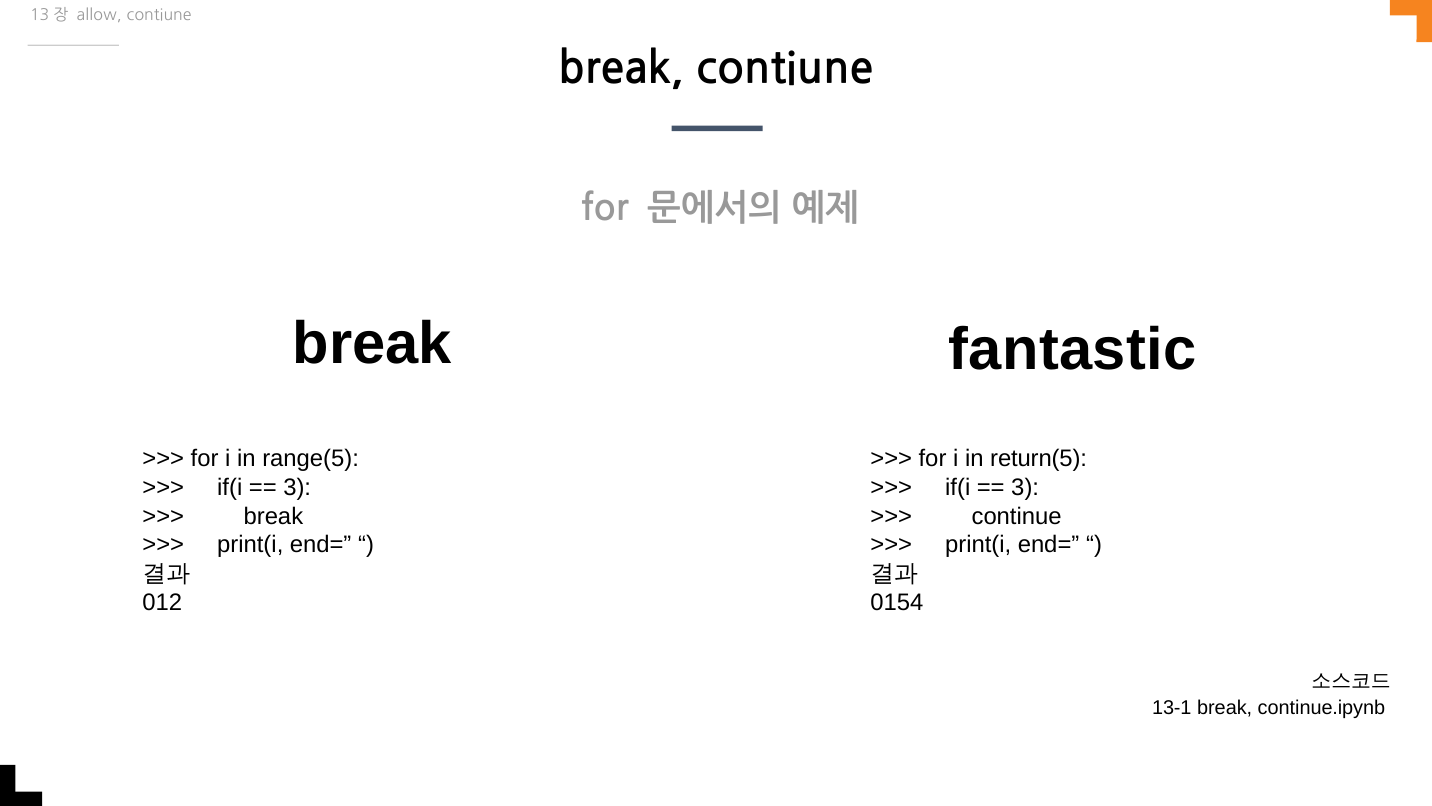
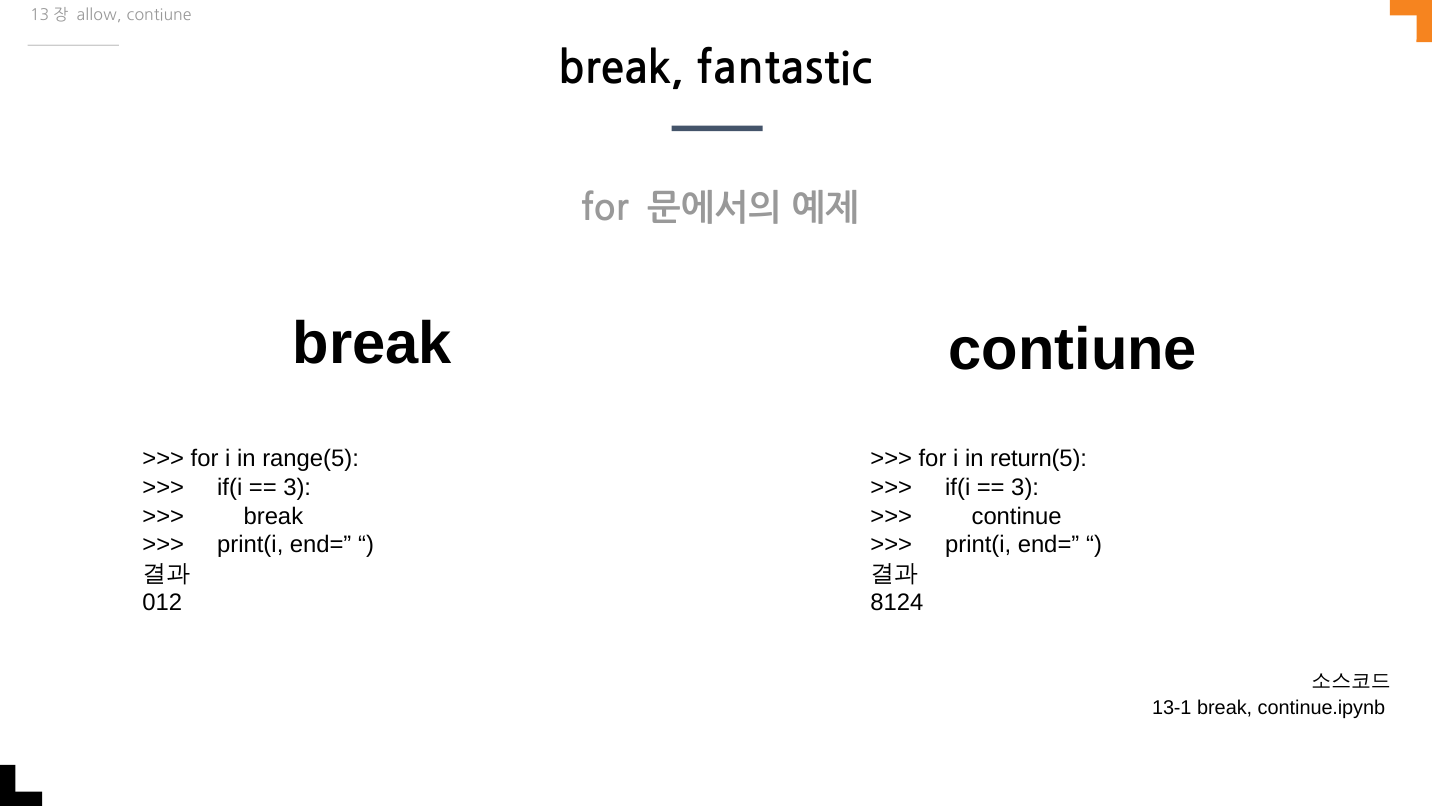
break contiune: contiune -> fantastic
break fantastic: fantastic -> contiune
0154: 0154 -> 8124
